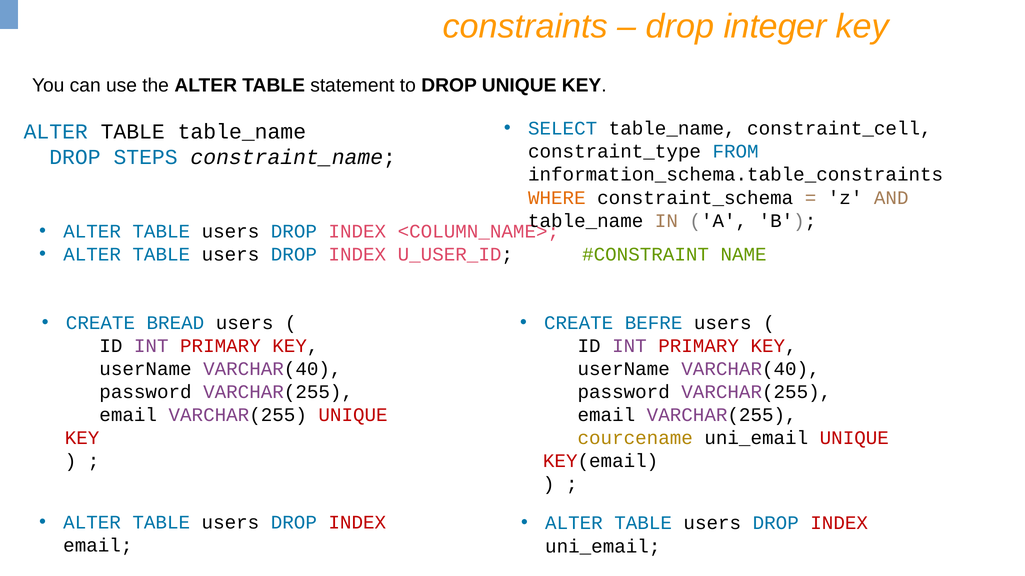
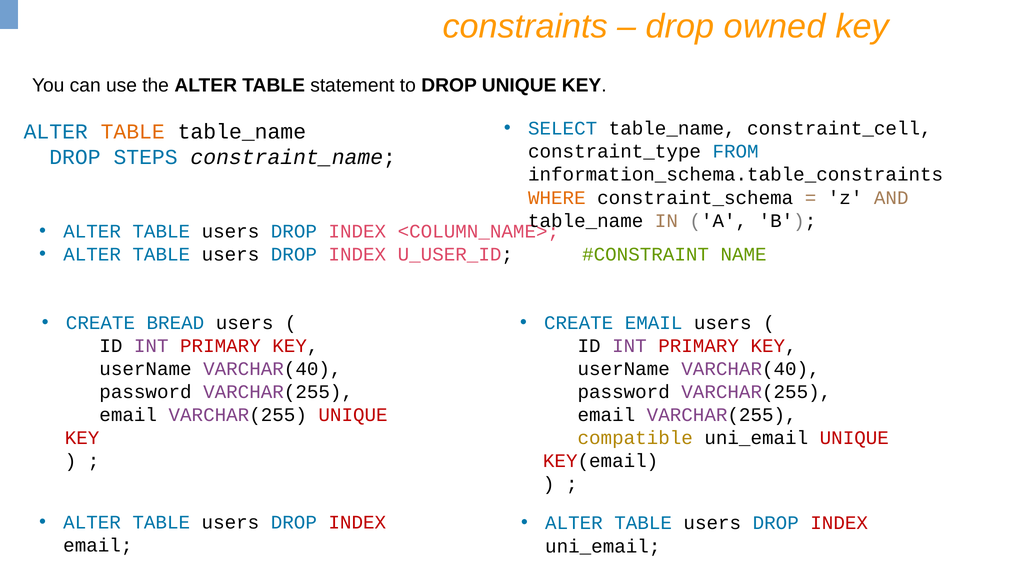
integer: integer -> owned
TABLE at (133, 132) colour: black -> orange
CREATE BEFRE: BEFRE -> EMAIL
courcename: courcename -> compatible
